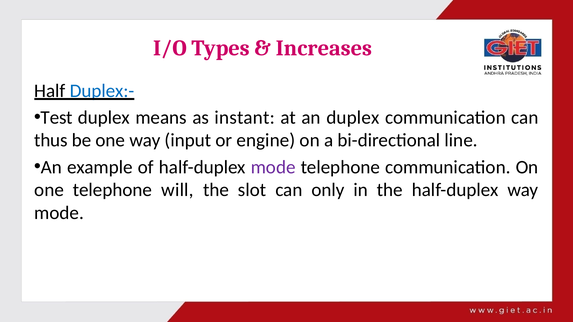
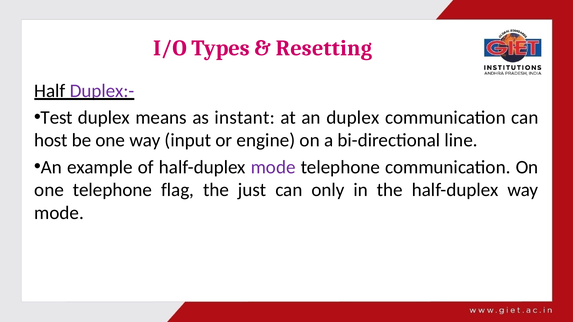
Increases: Increases -> Resetting
Duplex:- colour: blue -> purple
thus: thus -> host
will: will -> flag
slot: slot -> just
